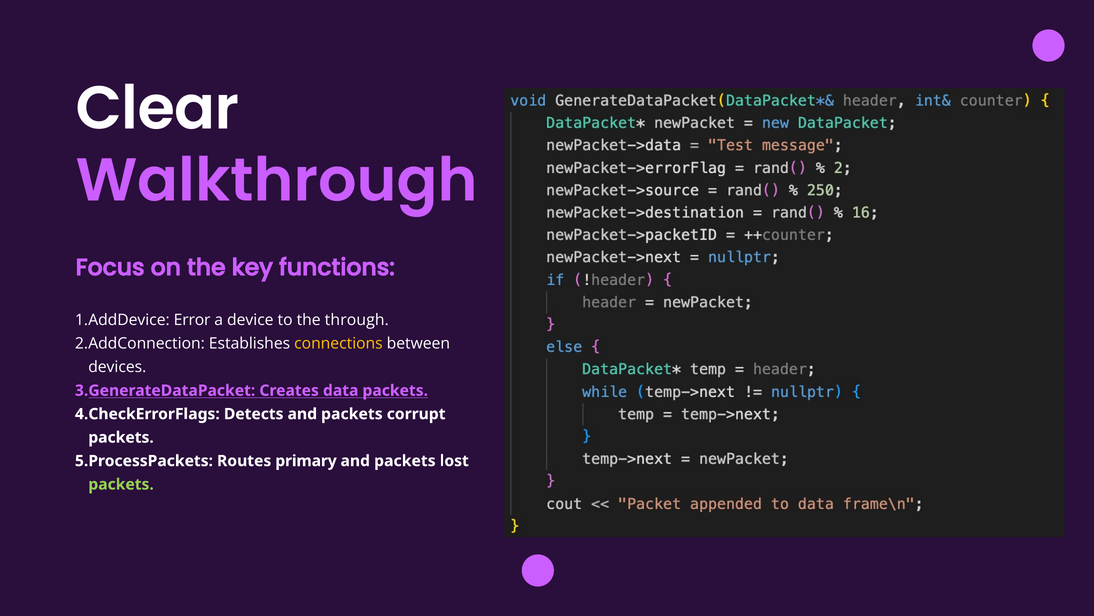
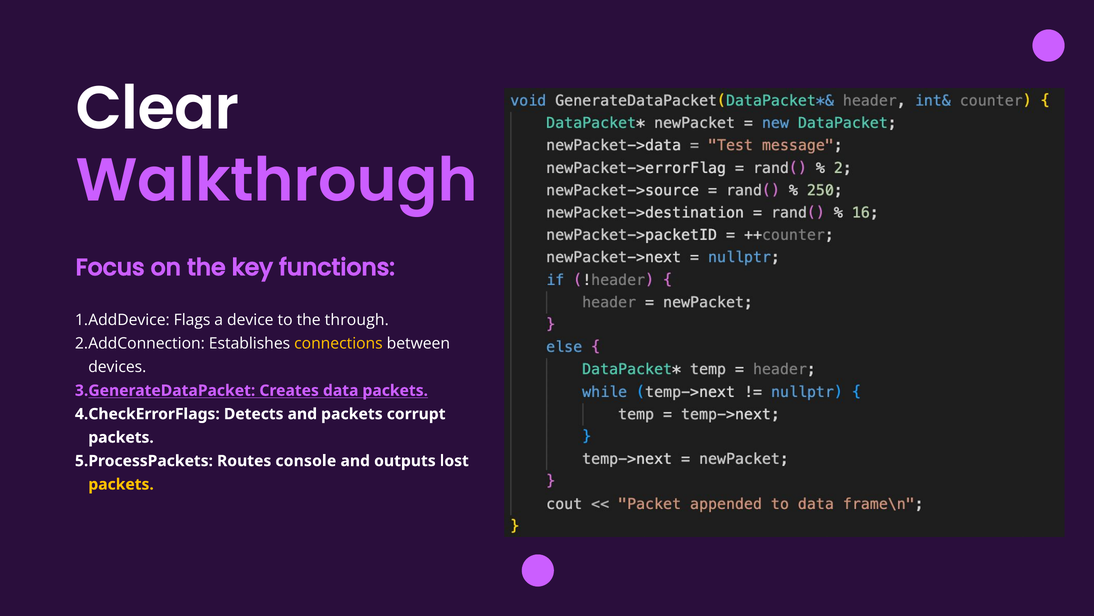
Error: Error -> Flags
primary: primary -> console
packets at (405, 460): packets -> outputs
packets at (121, 484) colour: light green -> yellow
